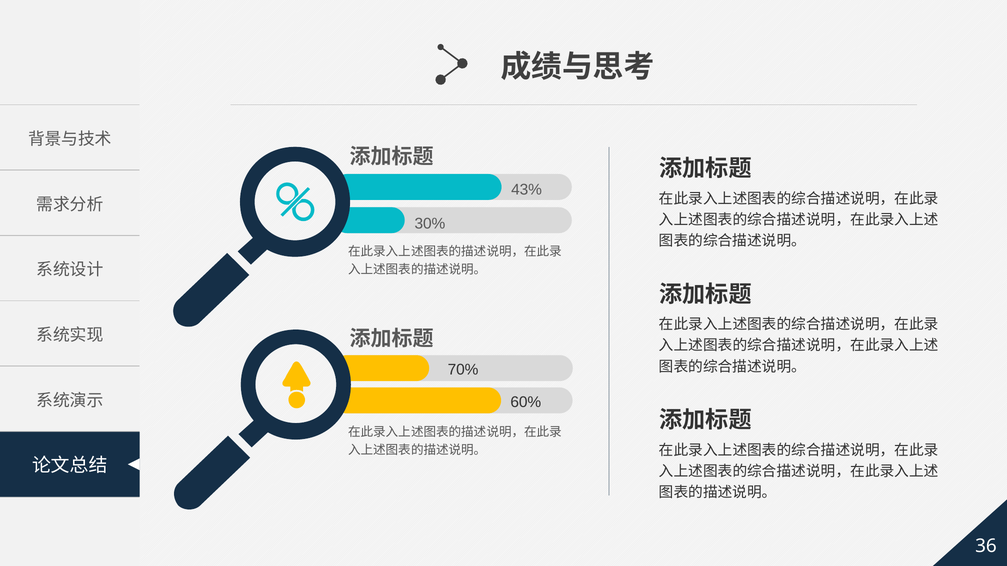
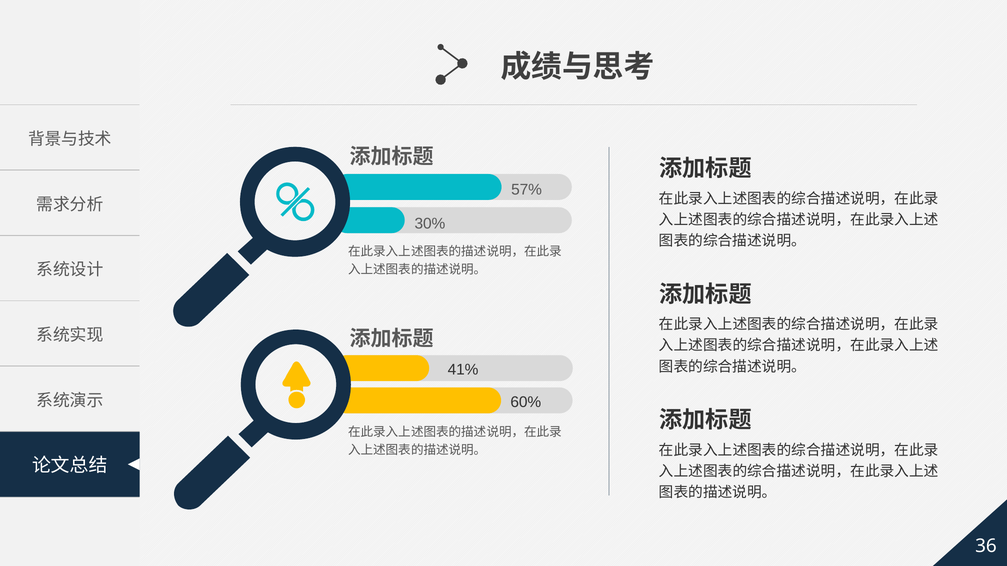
43%: 43% -> 57%
70%: 70% -> 41%
